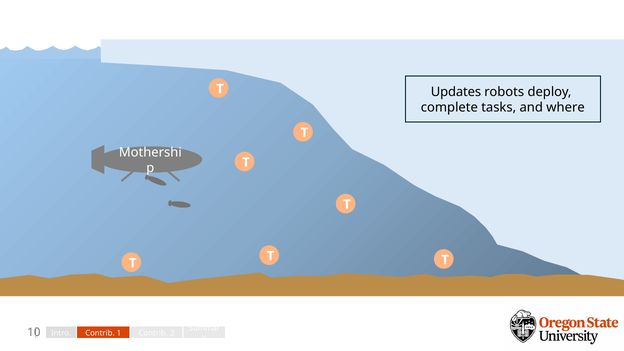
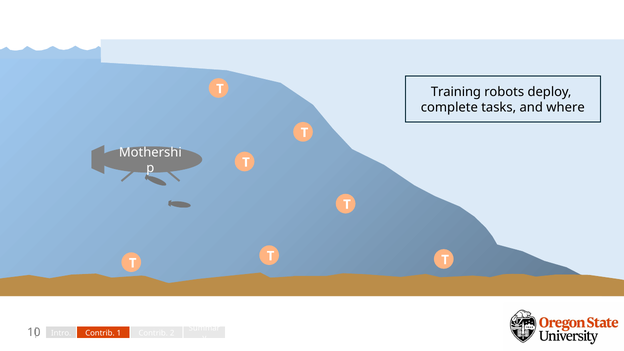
Updates: Updates -> Training
